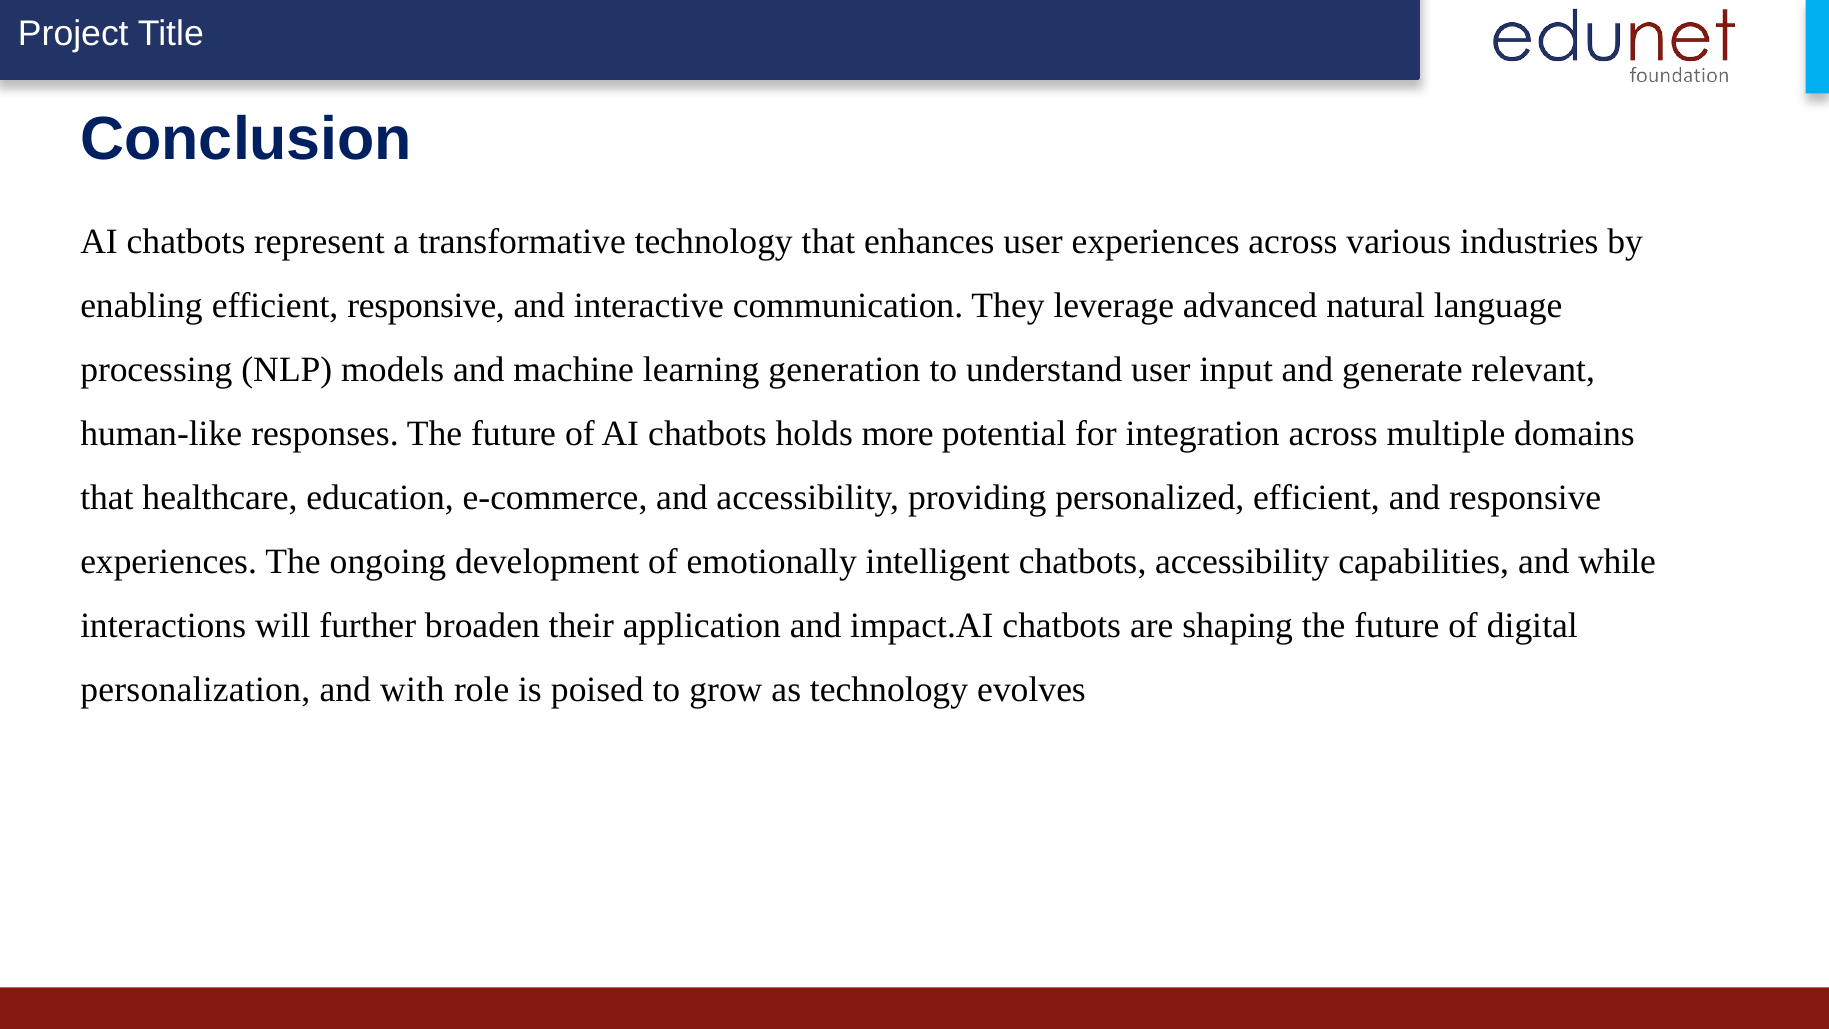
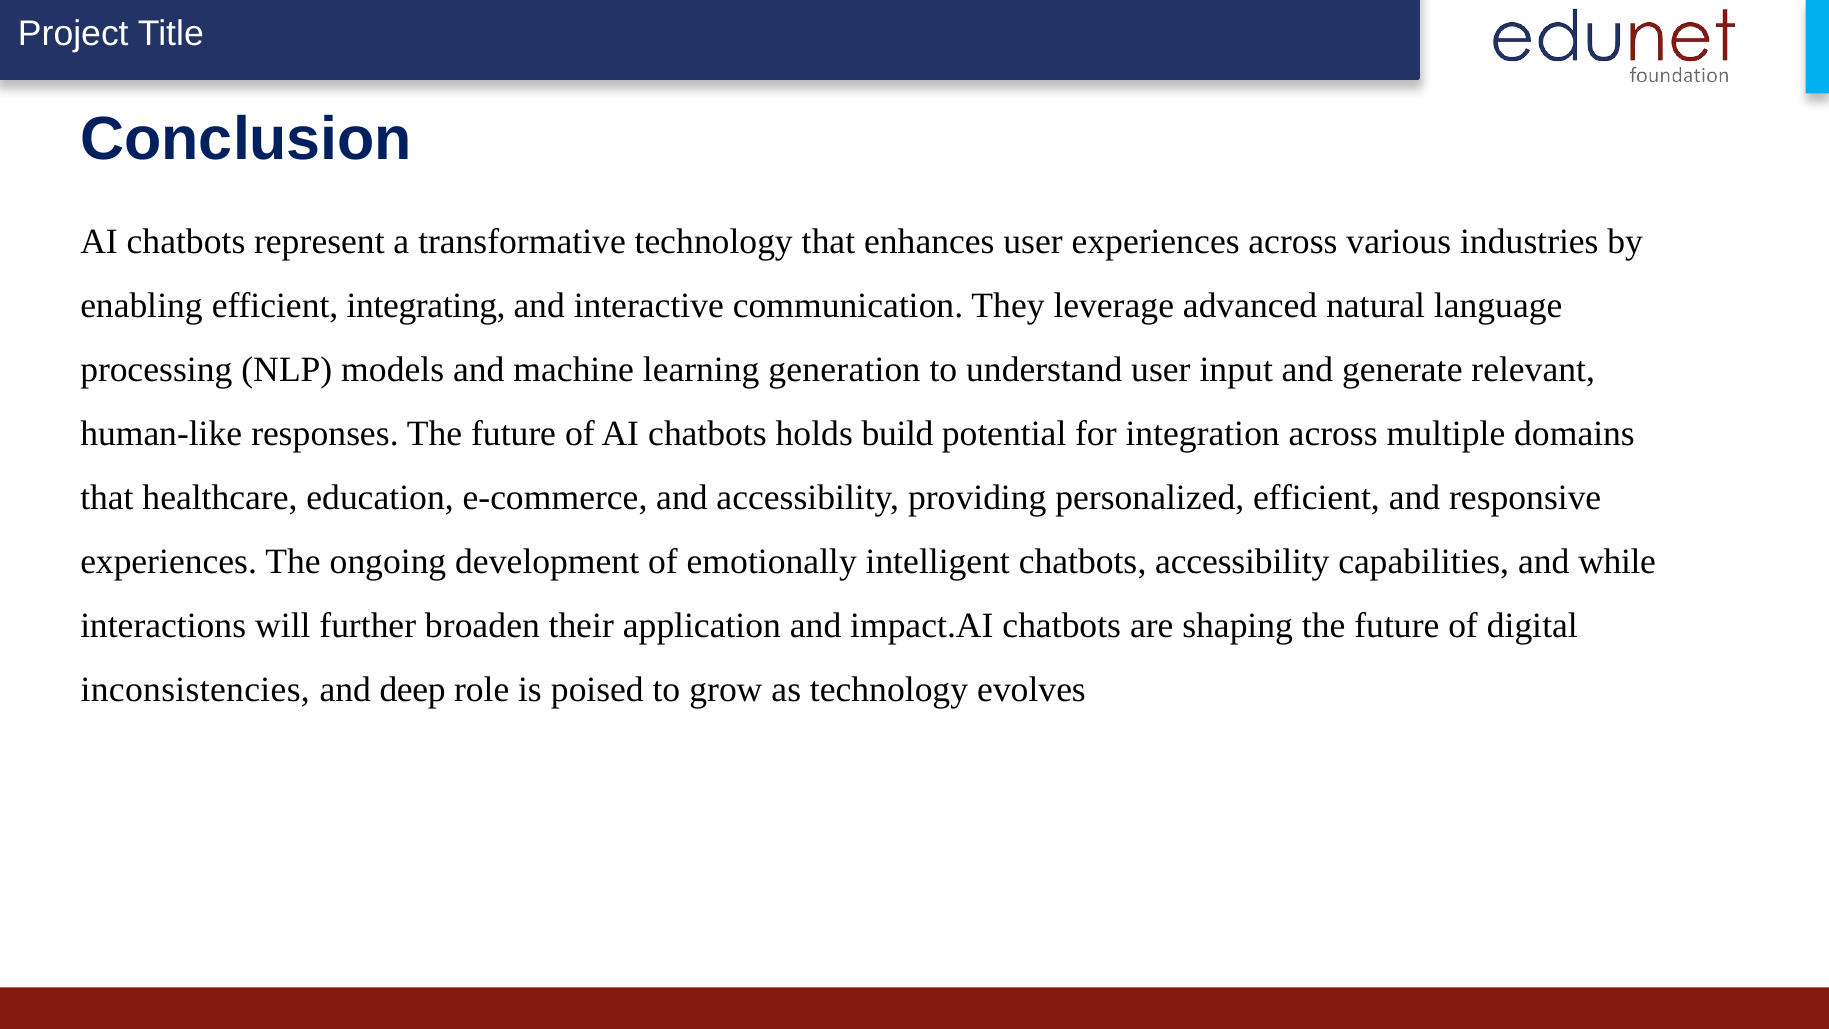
efficient responsive: responsive -> integrating
more: more -> build
personalization: personalization -> inconsistencies
with: with -> deep
